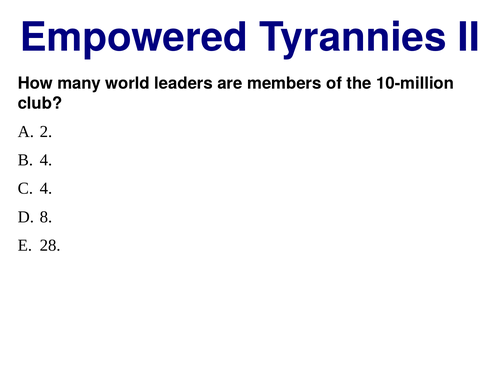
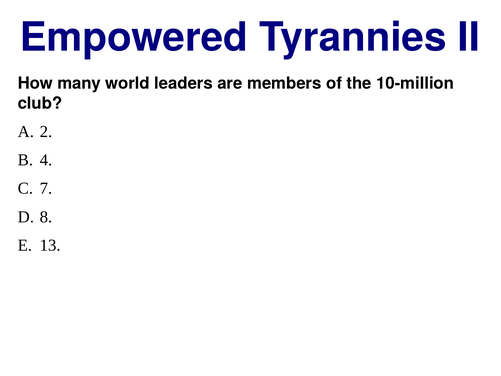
4 at (46, 188): 4 -> 7
28: 28 -> 13
